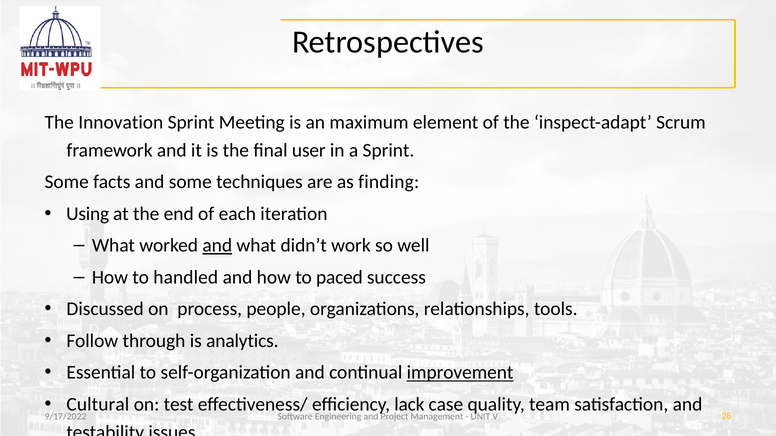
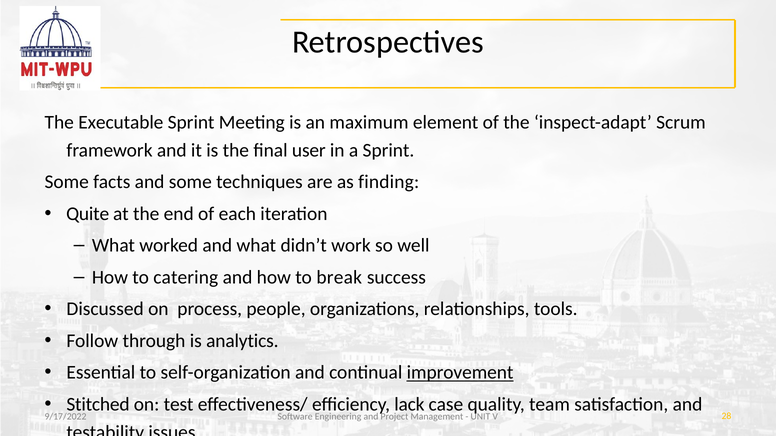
Innovation: Innovation -> Executable
Using: Using -> Quite
and at (217, 246) underline: present -> none
handled: handled -> catering
paced: paced -> break
Cultural: Cultural -> Stitched
